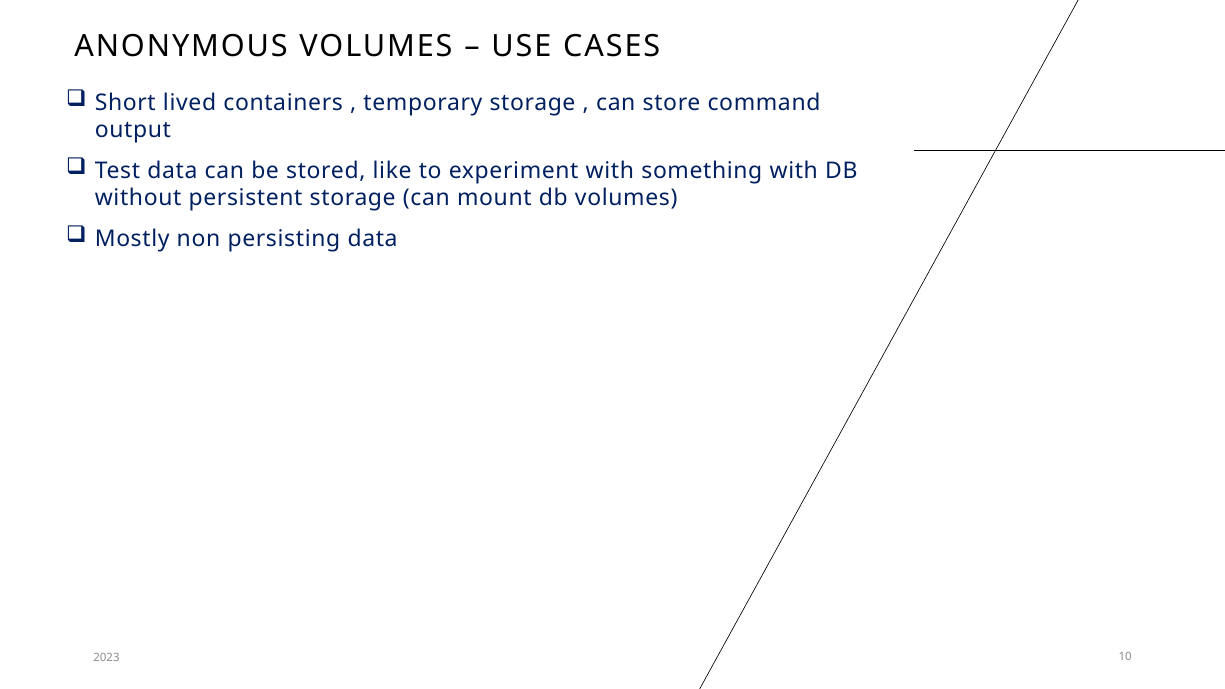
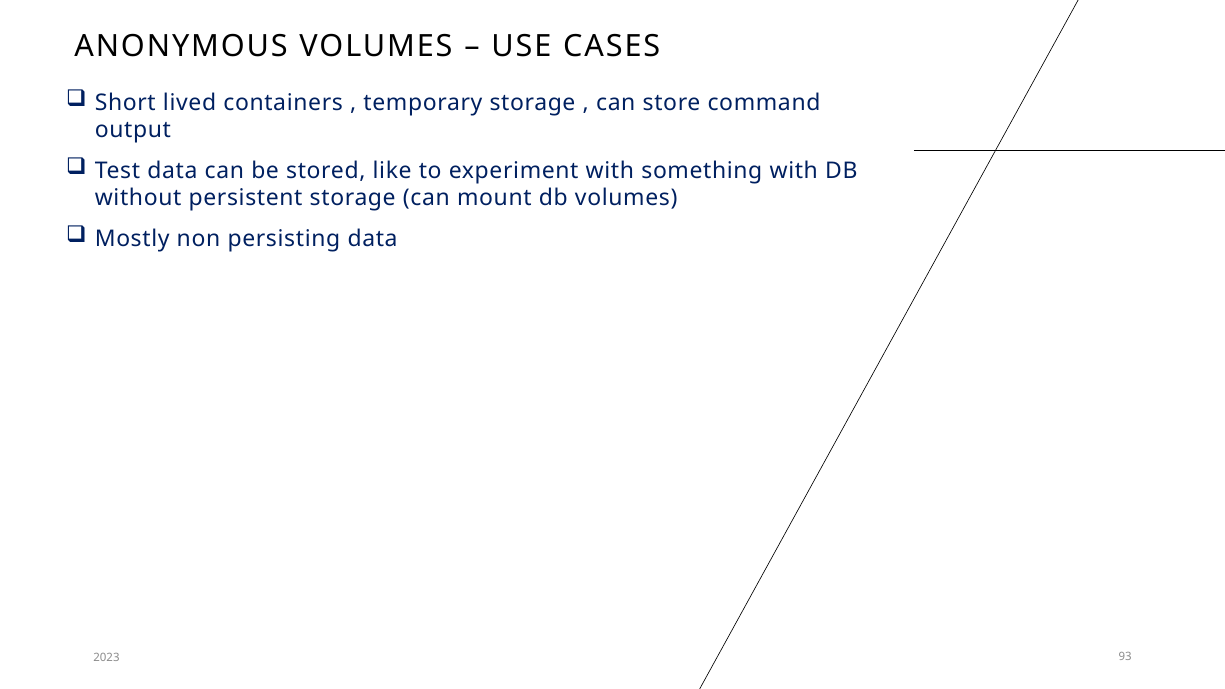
10: 10 -> 93
